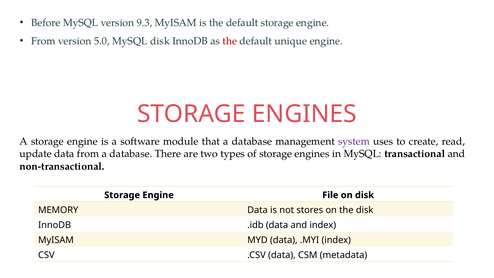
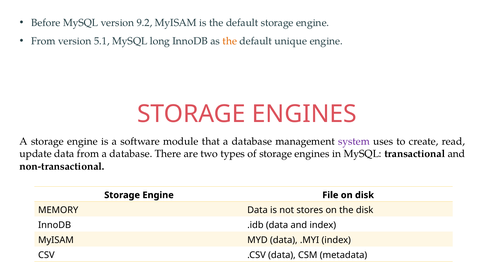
9.3: 9.3 -> 9.2
5.0: 5.0 -> 5.1
MySQL disk: disk -> long
the at (230, 41) colour: red -> orange
